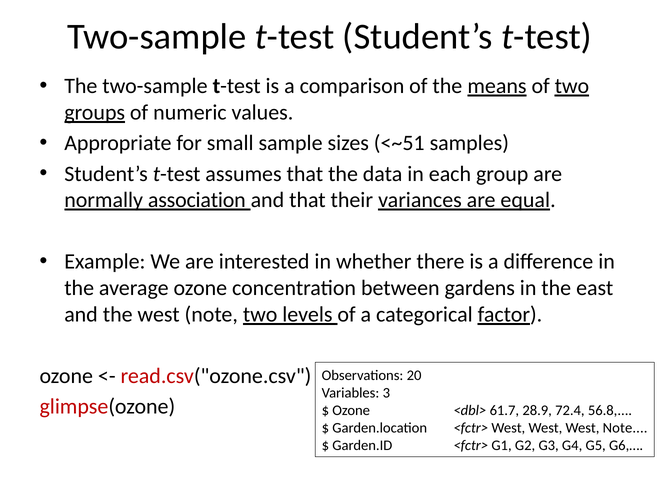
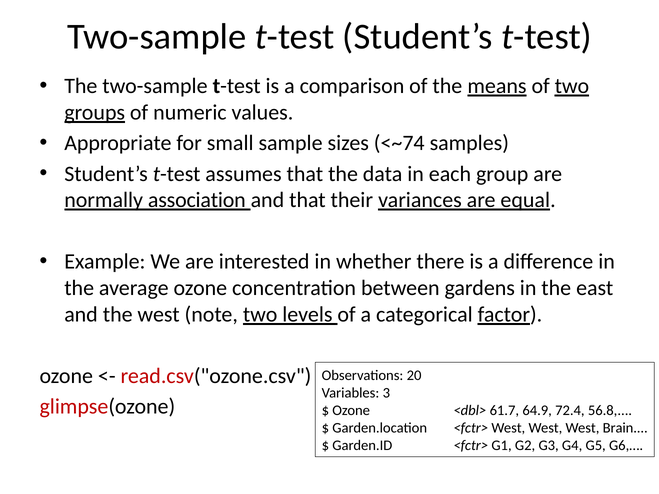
<~51: <~51 -> <~74
28.9: 28.9 -> 64.9
West West Note: Note -> Brain
